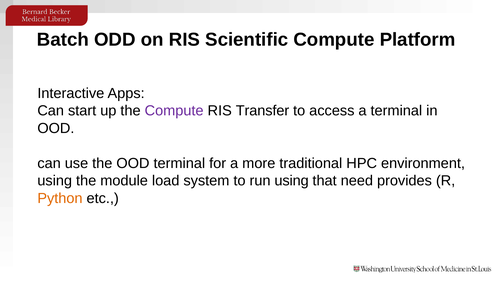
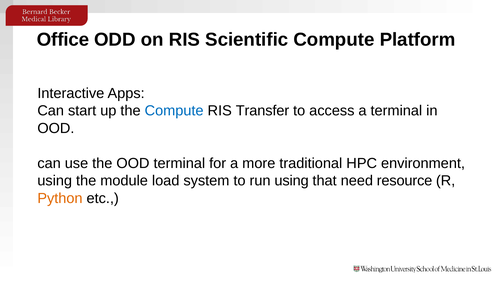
Batch: Batch -> Office
Compute at (174, 111) colour: purple -> blue
provides: provides -> resource
